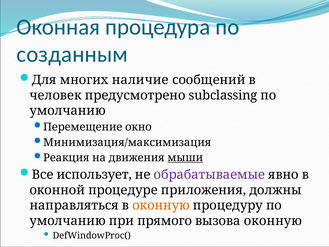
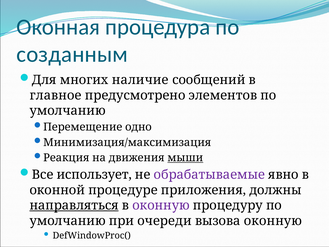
человек: человек -> главное
subclassing: subclassing -> элементов
окно: окно -> одно
направляться underline: none -> present
оконную at (161, 205) colour: orange -> purple
прямого: прямого -> очереди
